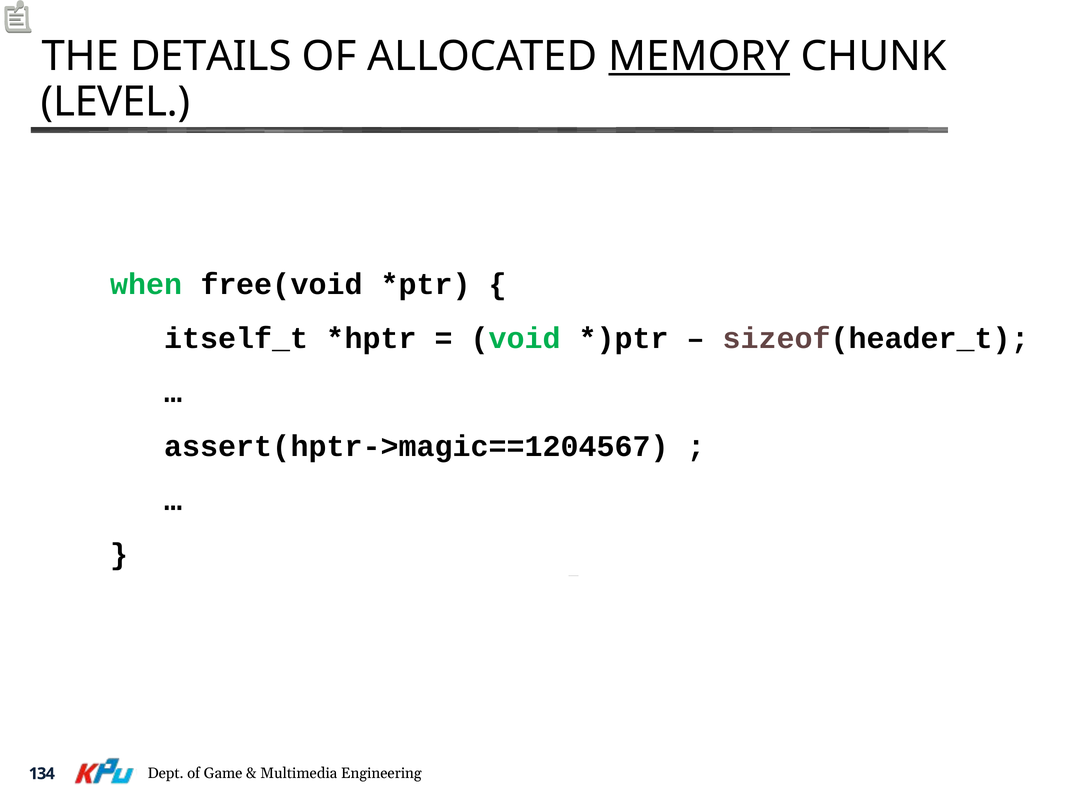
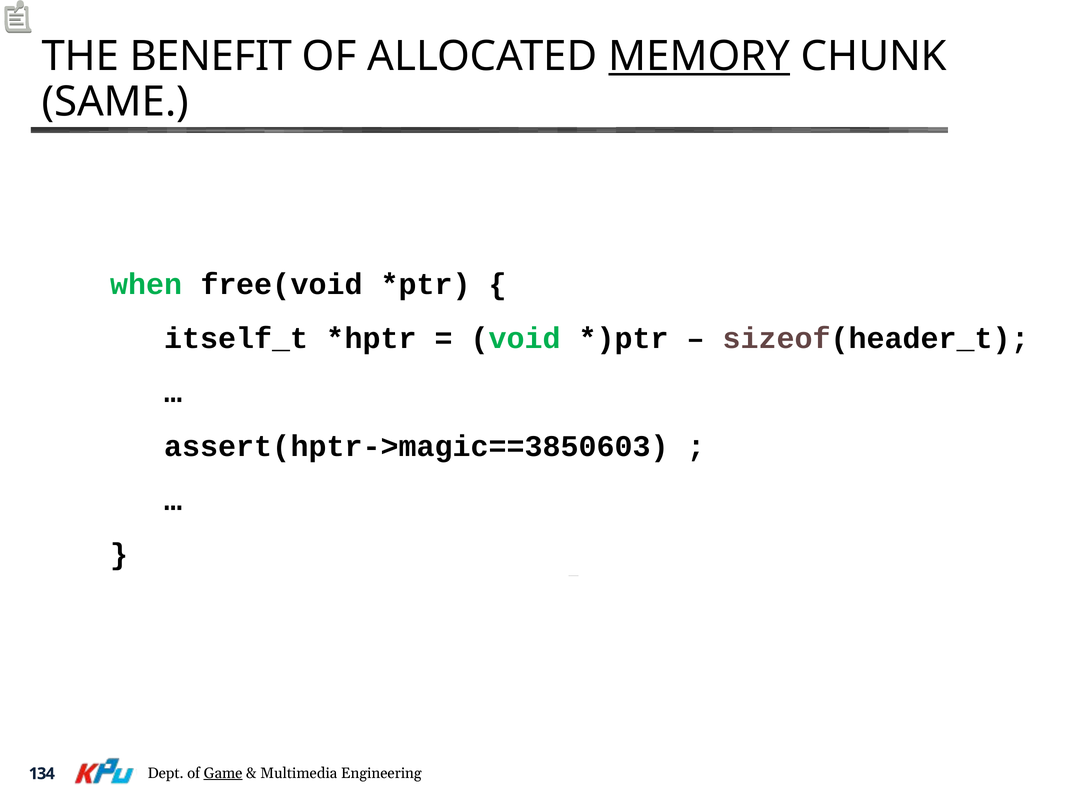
DETAILS: DETAILS -> BENEFIT
LEVEL: LEVEL -> SAME
assert(hptr->magic==1204567: assert(hptr->magic==1204567 -> assert(hptr->magic==3850603
Game underline: none -> present
